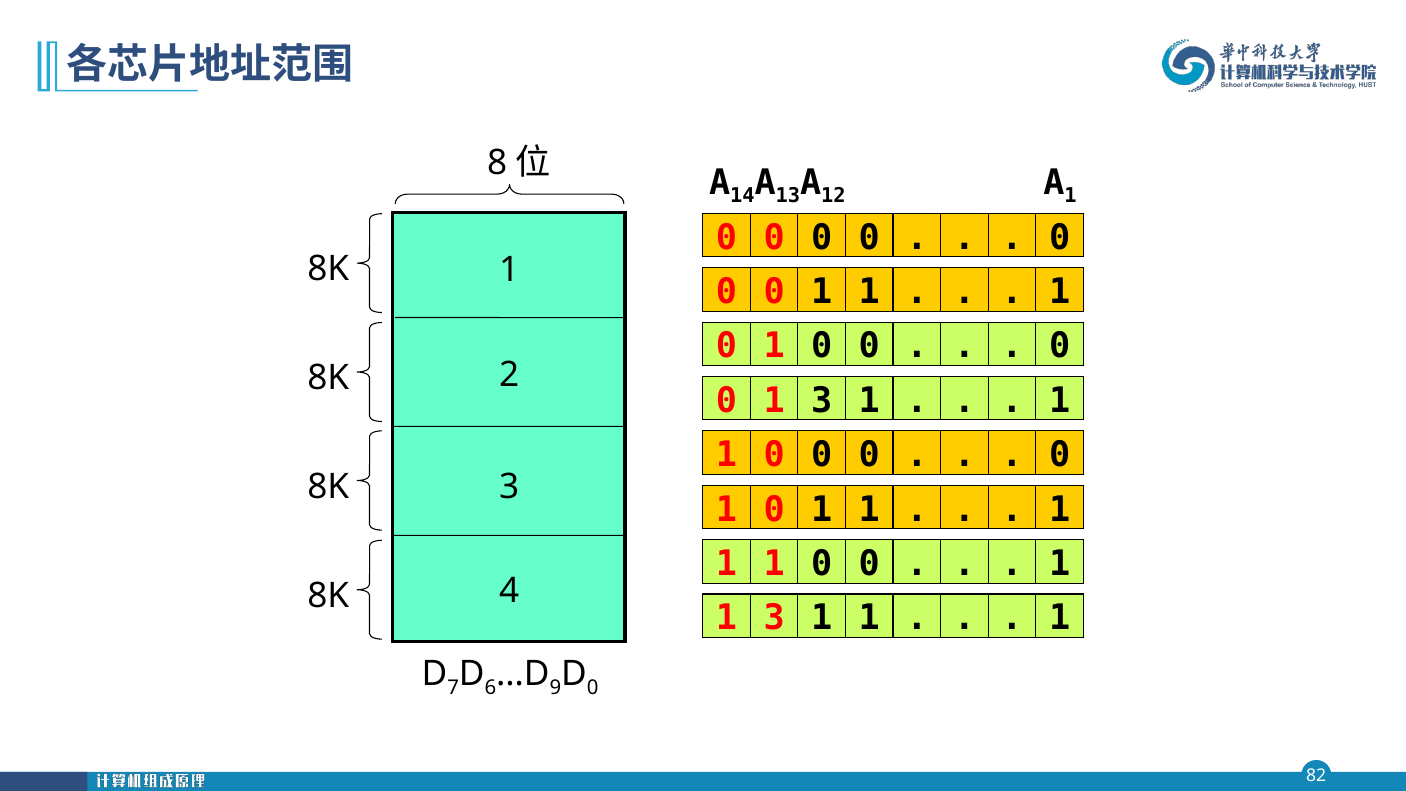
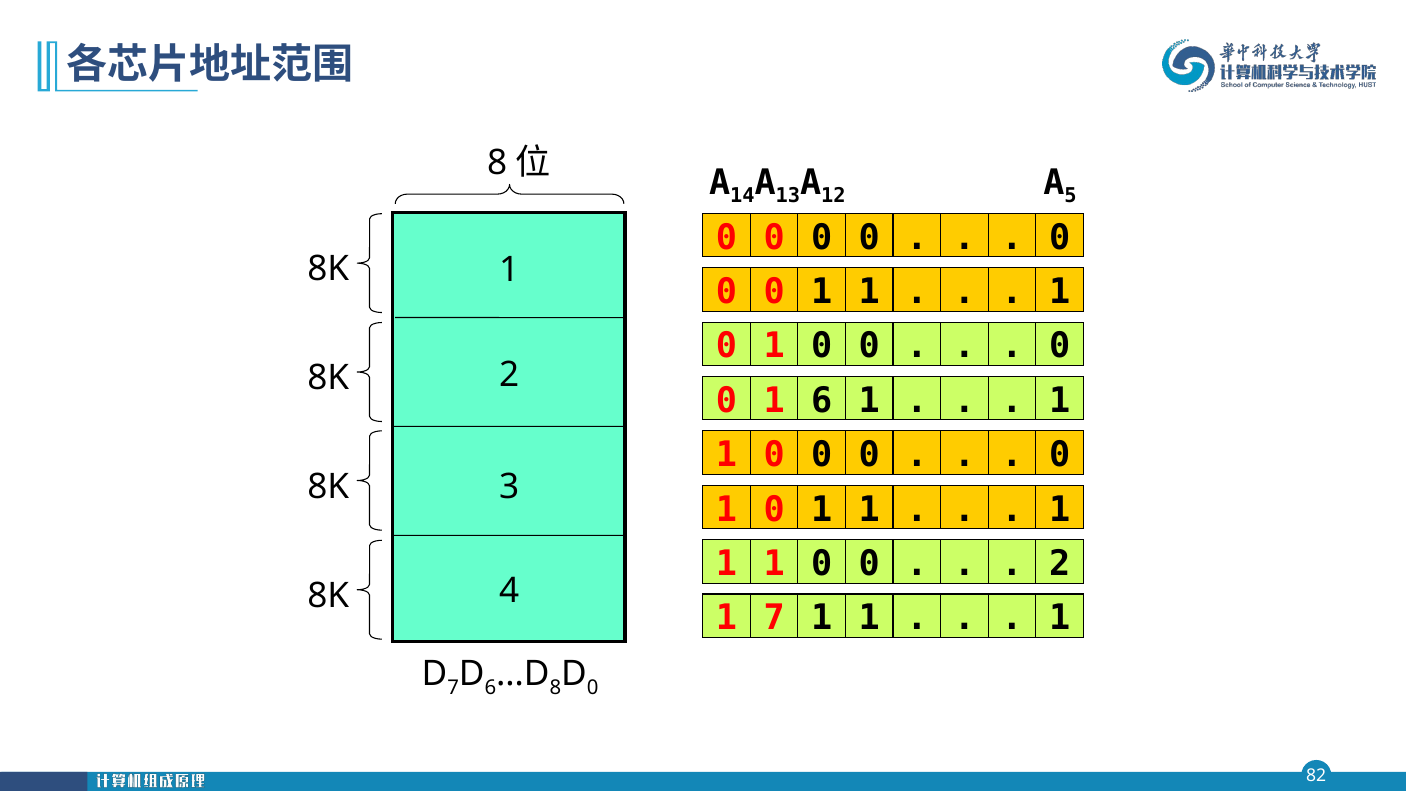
1 at (1071, 196): 1 -> 5
0 1 3: 3 -> 6
1 at (1060, 564): 1 -> 2
3 at (774, 618): 3 -> 7
9 at (555, 688): 9 -> 8
